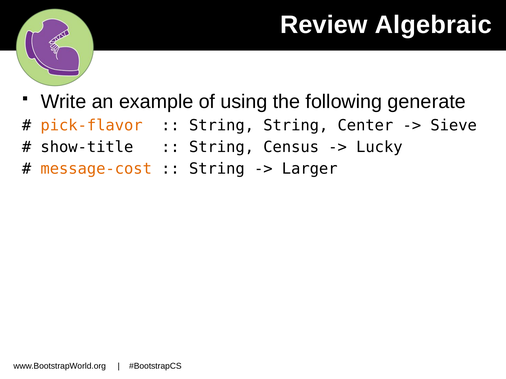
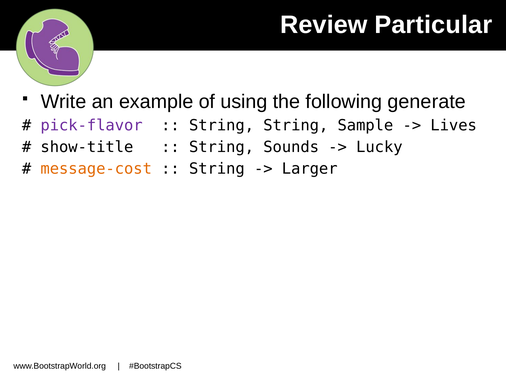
Algebraic: Algebraic -> Particular
pick-flavor colour: orange -> purple
Center: Center -> Sample
Sieve: Sieve -> Lives
Census: Census -> Sounds
